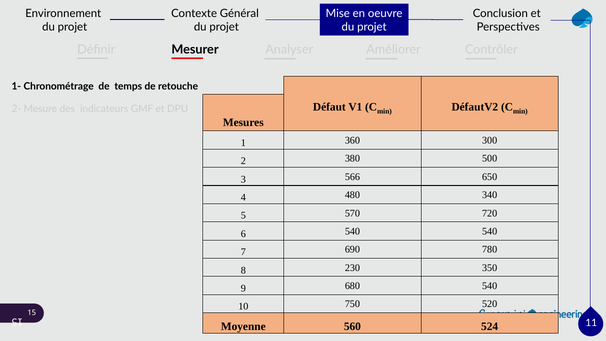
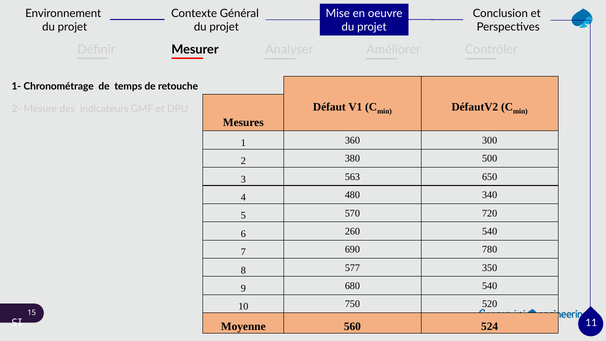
566: 566 -> 563
6 540: 540 -> 260
230: 230 -> 577
